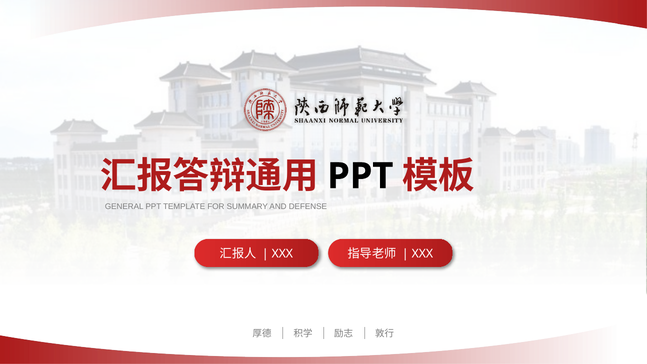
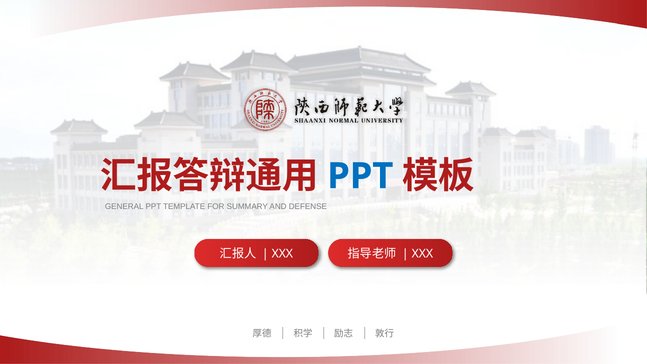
PPT at (360, 176) colour: black -> blue
